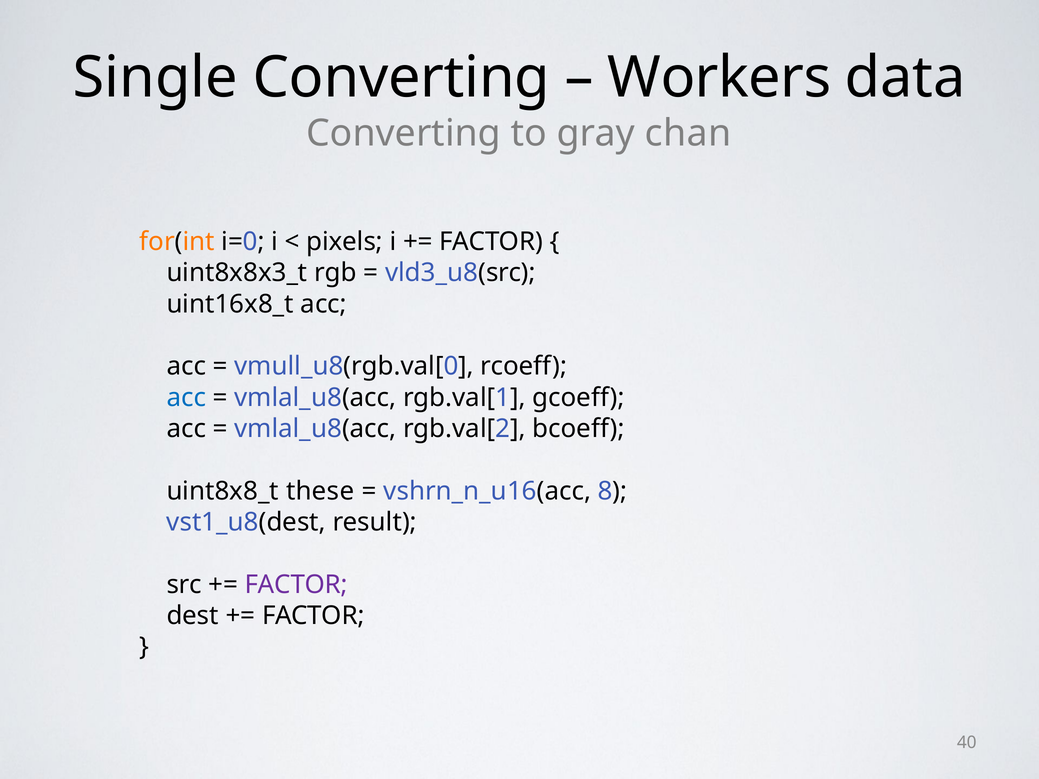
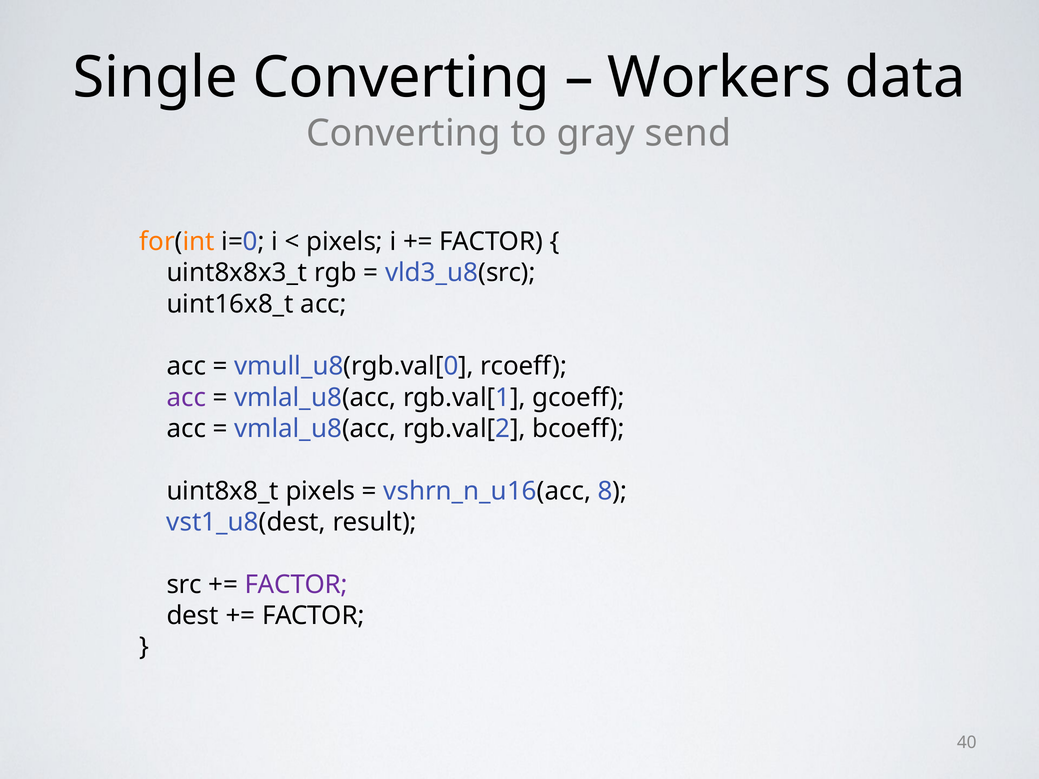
chan: chan -> send
acc at (186, 398) colour: blue -> purple
uint8x8_t these: these -> pixels
